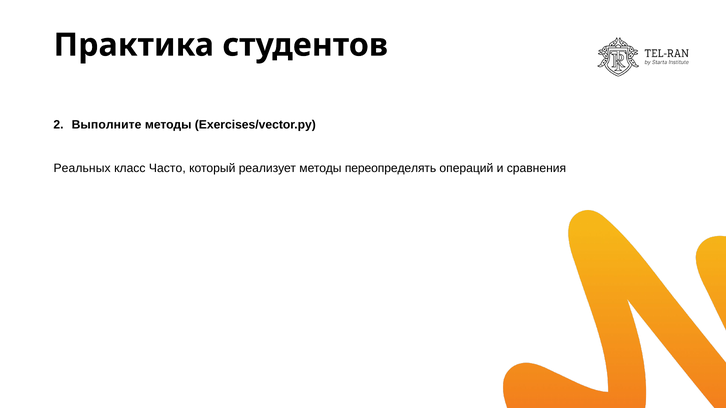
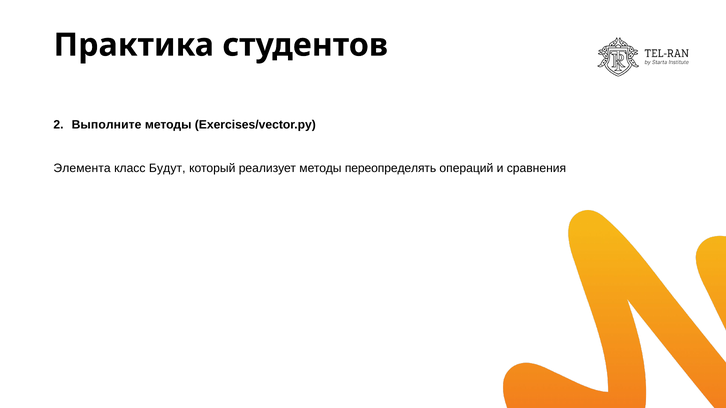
Реальных: Реальных -> Элемента
Часто: Часто -> Будут
